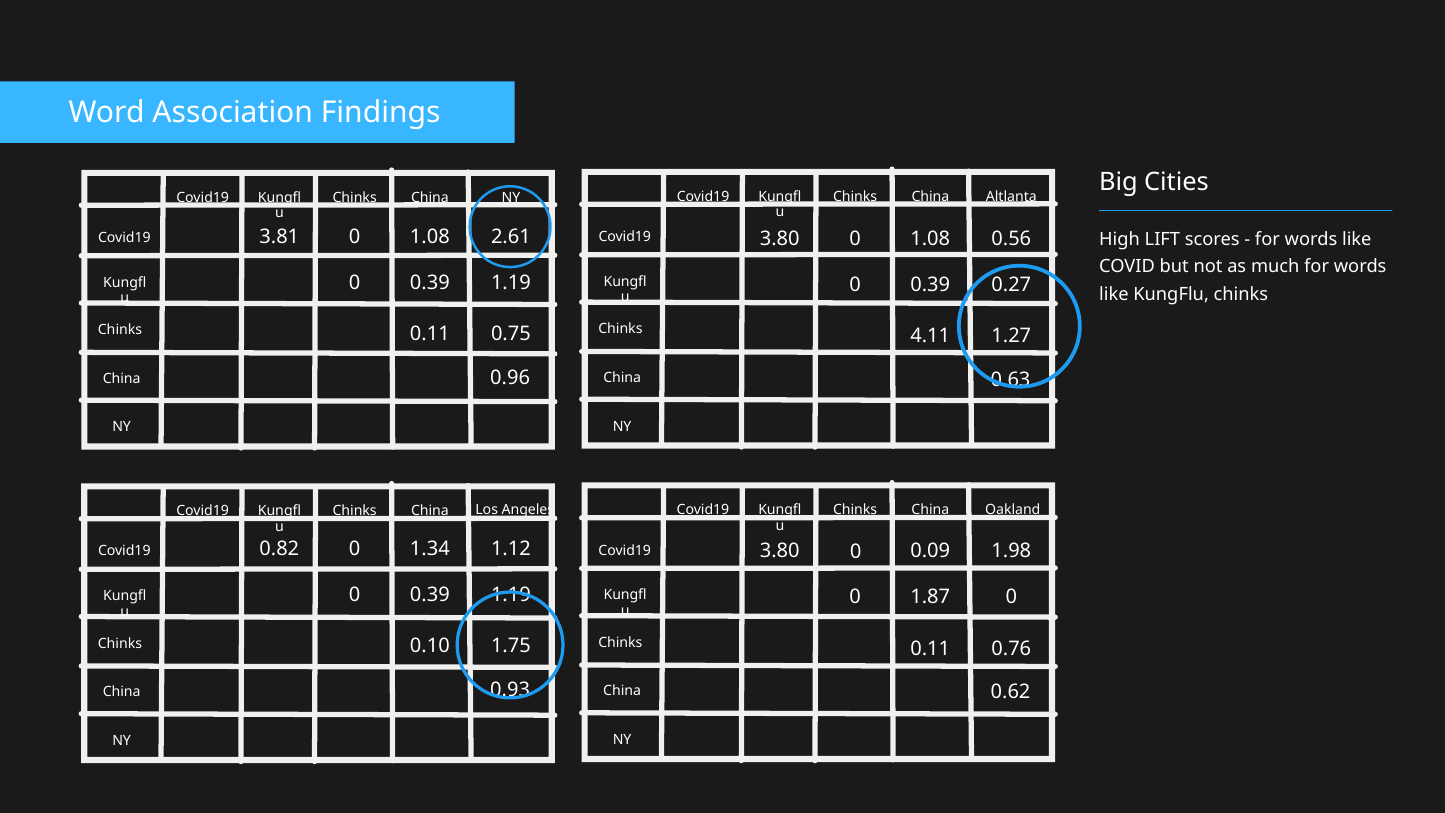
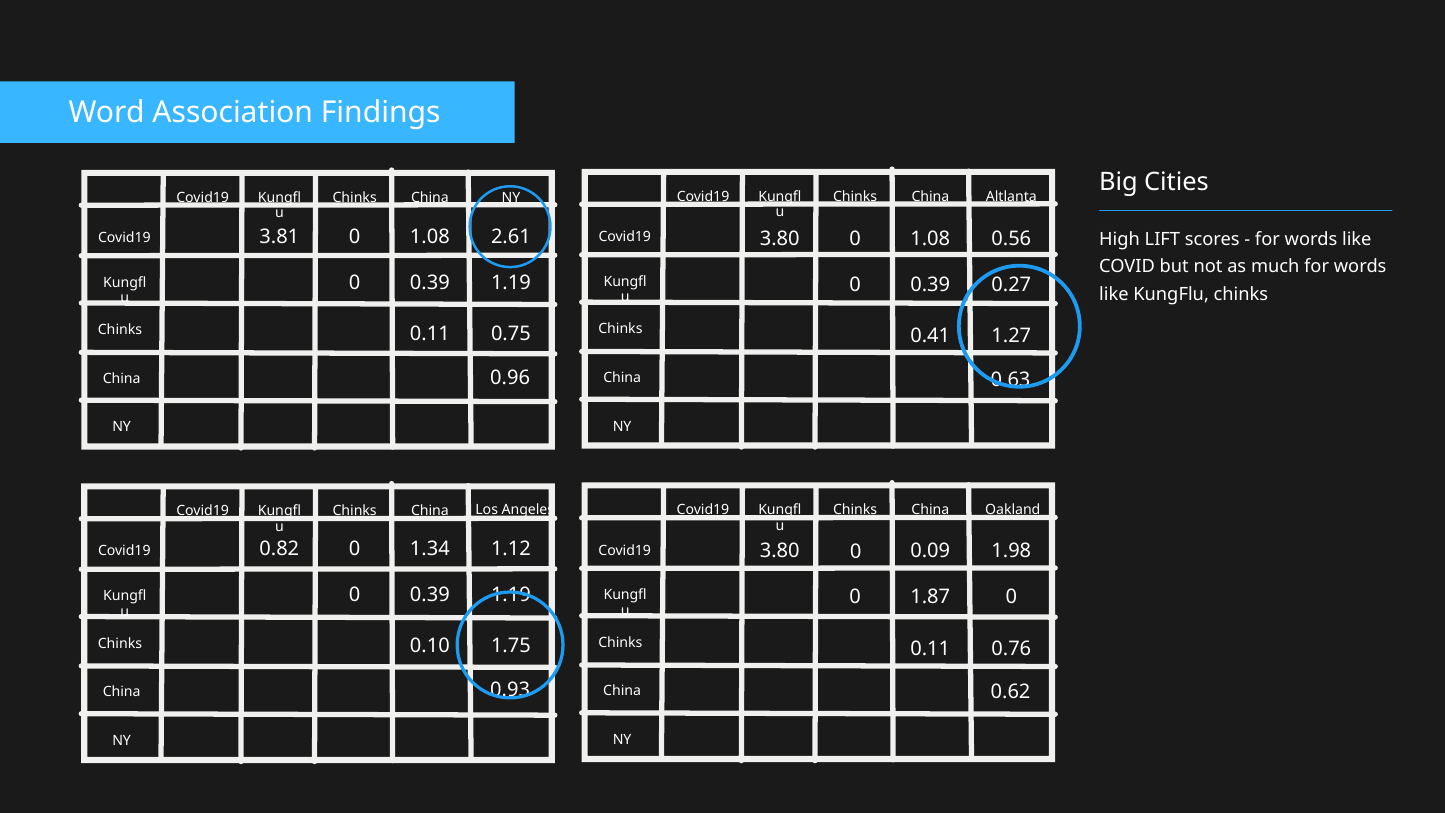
4.11: 4.11 -> 0.41
